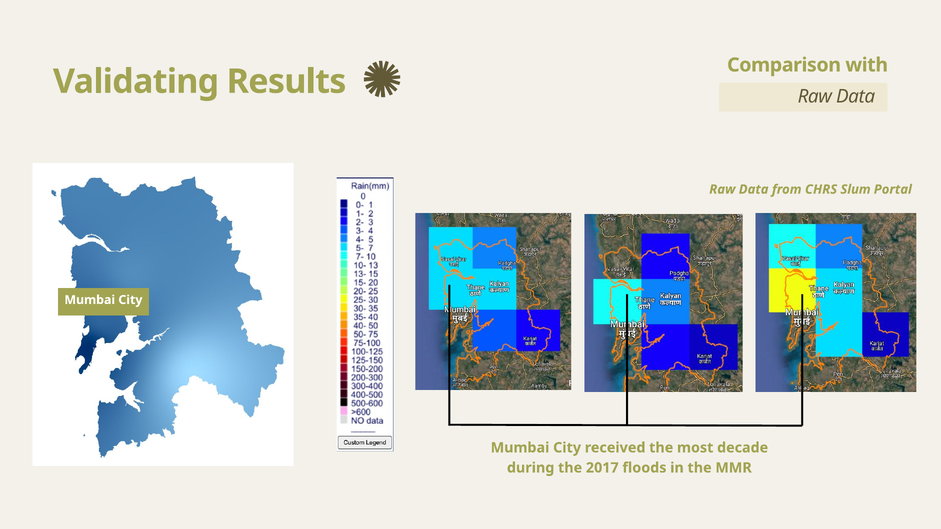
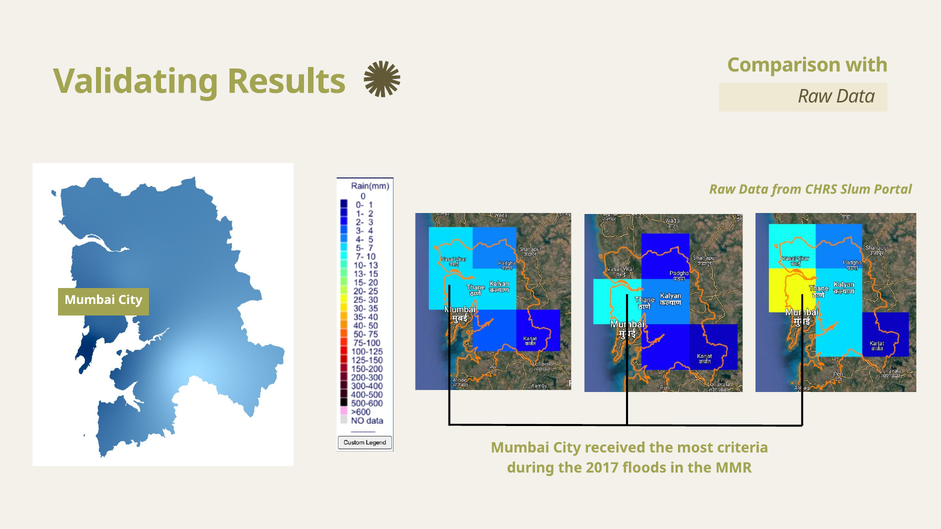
decade: decade -> criteria
